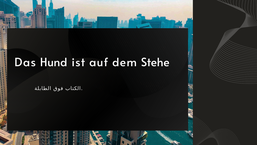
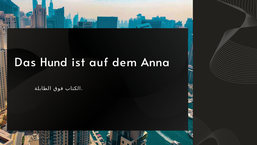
Stehe: Stehe -> Anna
